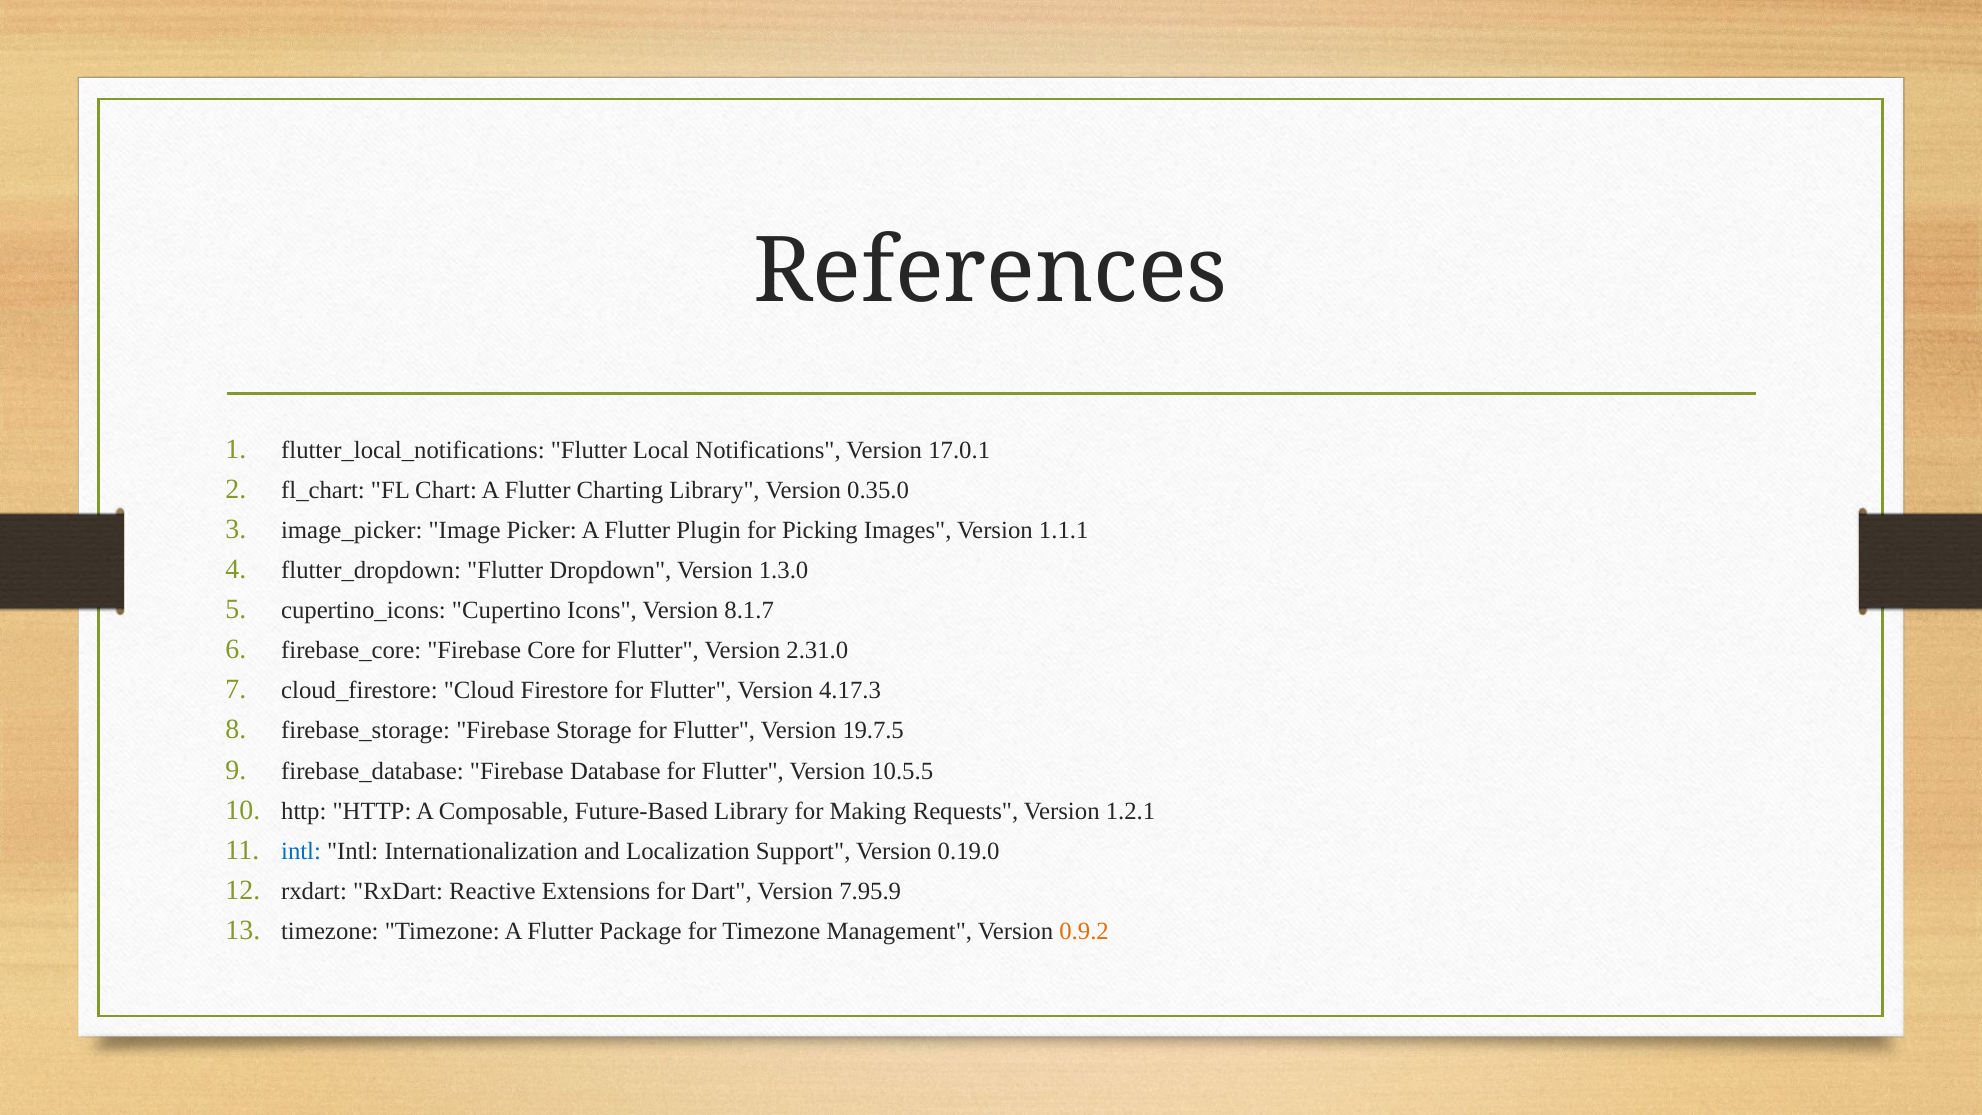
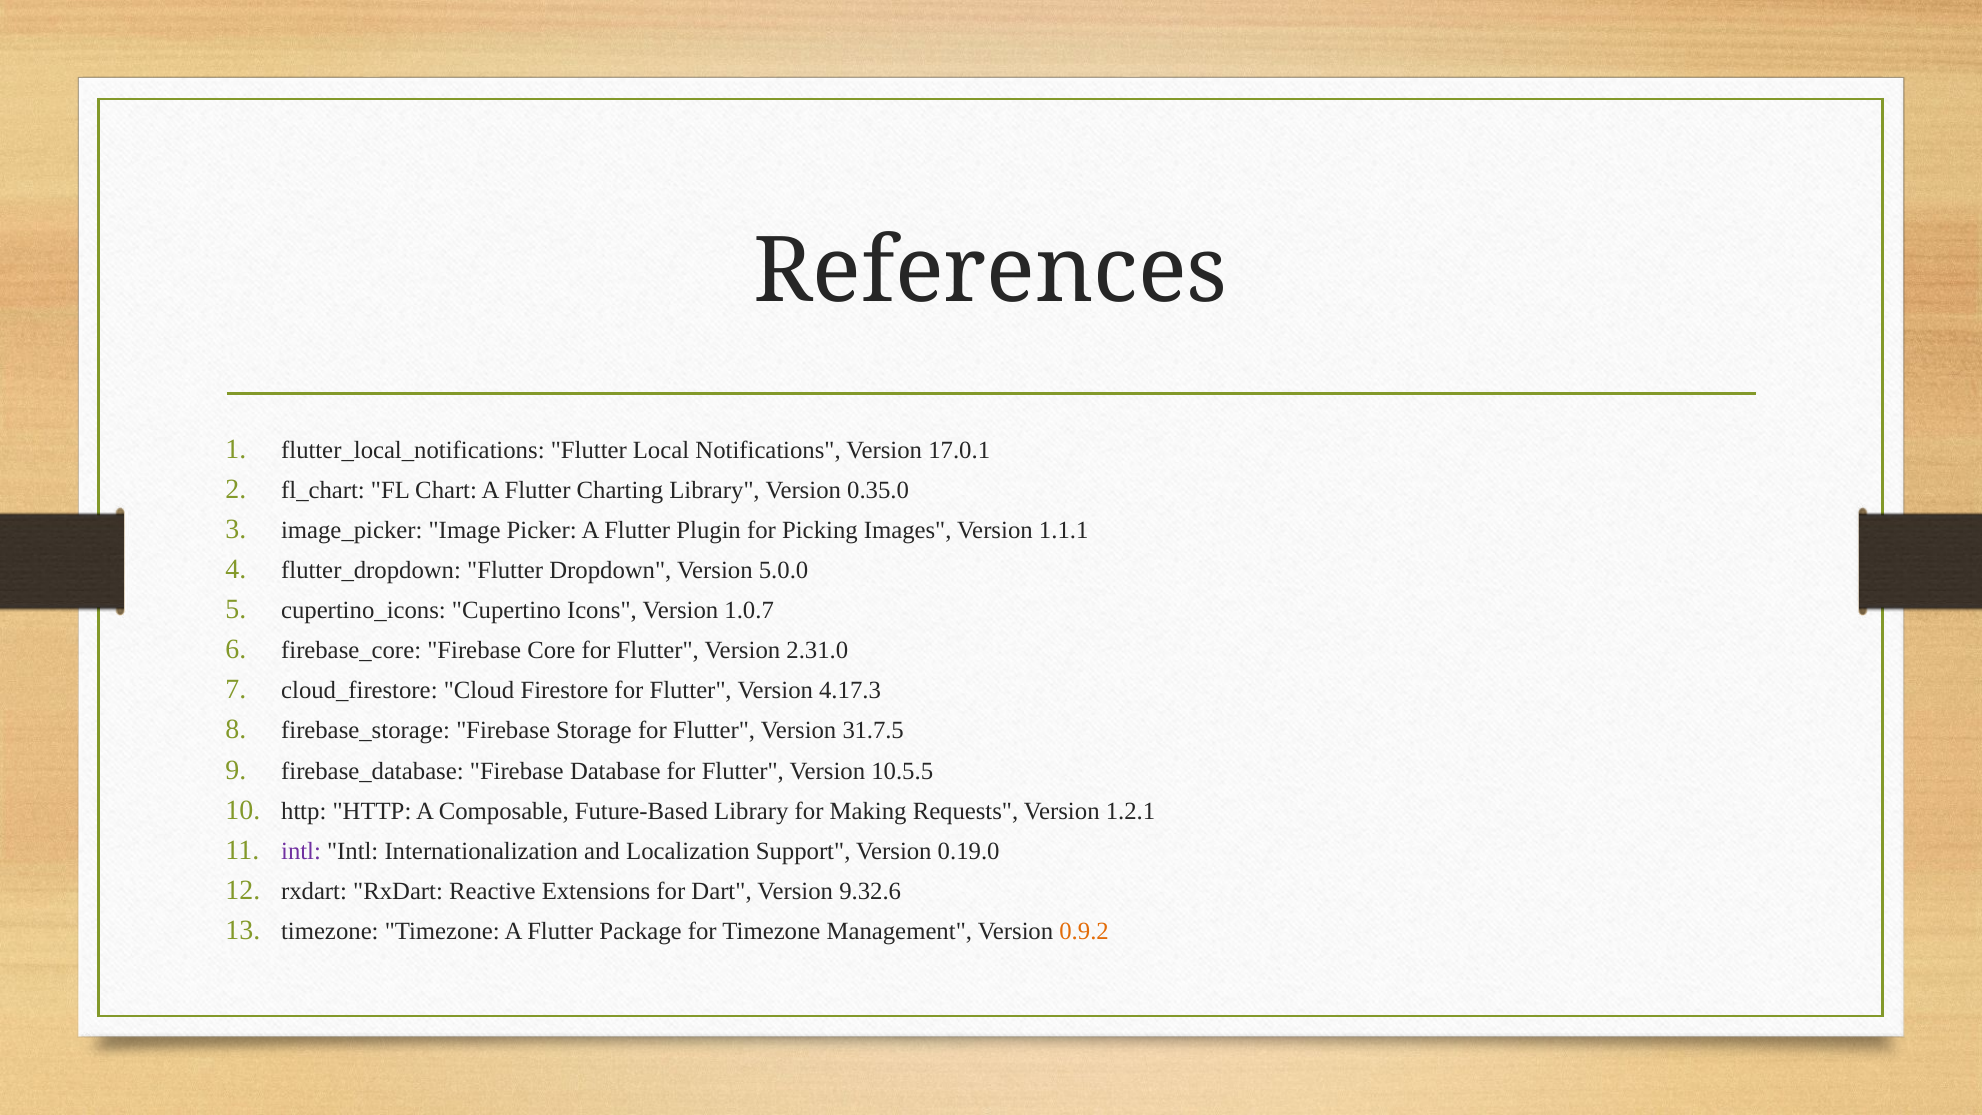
1.3.0: 1.3.0 -> 5.0.0
8.1.7: 8.1.7 -> 1.0.7
19.7.5: 19.7.5 -> 31.7.5
intl at (301, 851) colour: blue -> purple
7.95.9: 7.95.9 -> 9.32.6
